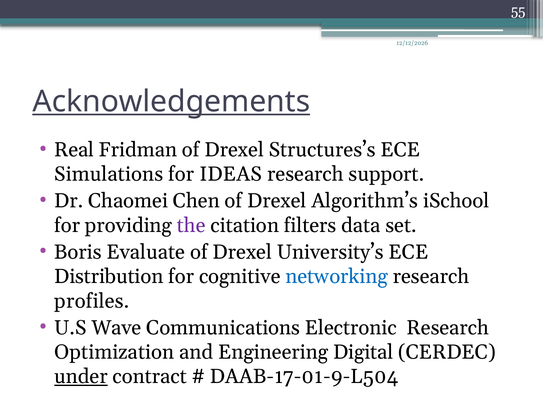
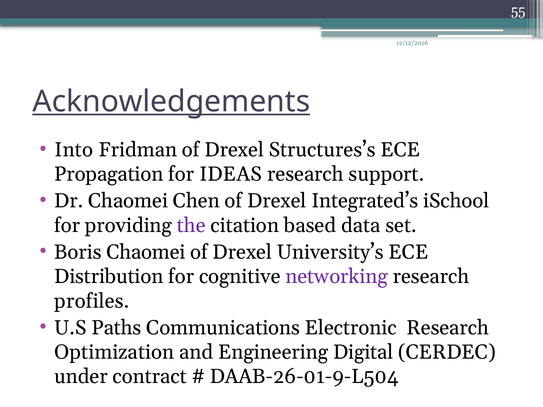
Real: Real -> Into
Simulations: Simulations -> Propagation
Algorithm’s: Algorithm’s -> Integrated’s
filters: filters -> based
Boris Evaluate: Evaluate -> Chaomei
networking colour: blue -> purple
Wave: Wave -> Paths
under underline: present -> none
DAAB-17-01-9-L504: DAAB-17-01-9-L504 -> DAAB-26-01-9-L504
